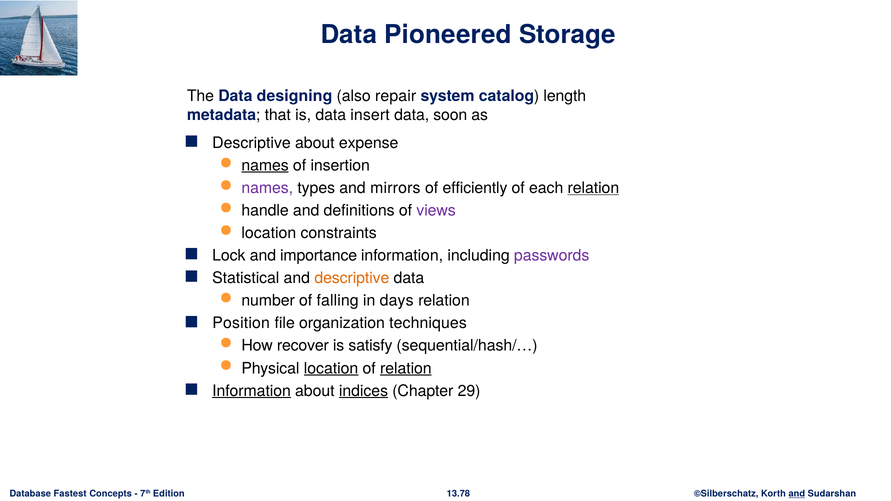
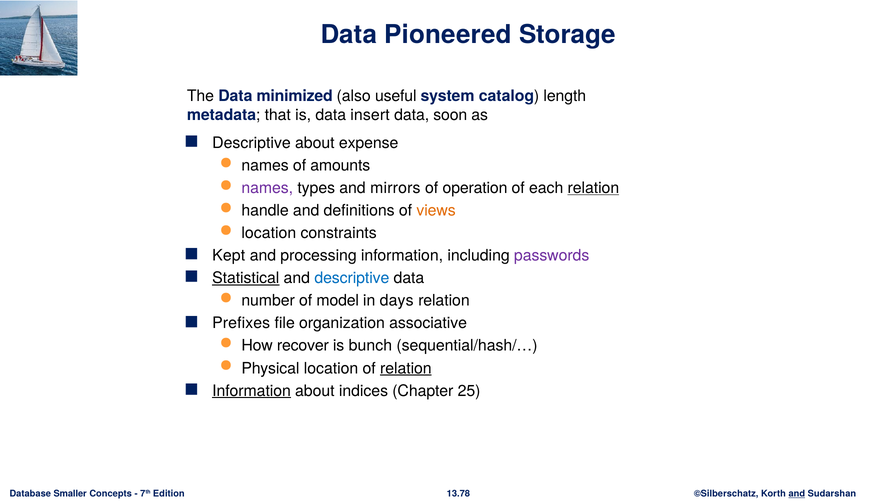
designing: designing -> minimized
repair: repair -> useful
names at (265, 165) underline: present -> none
insertion: insertion -> amounts
efficiently: efficiently -> operation
views colour: purple -> orange
Lock: Lock -> Kept
importance: importance -> processing
Statistical underline: none -> present
descriptive at (352, 278) colour: orange -> blue
falling: falling -> model
Position: Position -> Prefixes
techniques: techniques -> associative
satisfy: satisfy -> bunch
location at (331, 368) underline: present -> none
indices underline: present -> none
29: 29 -> 25
Fastest: Fastest -> Smaller
